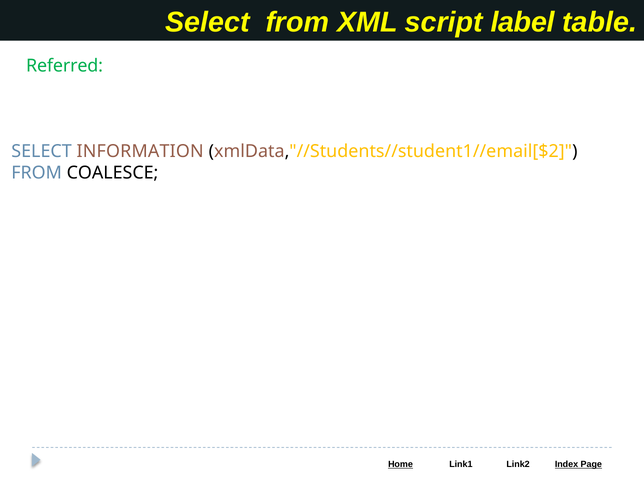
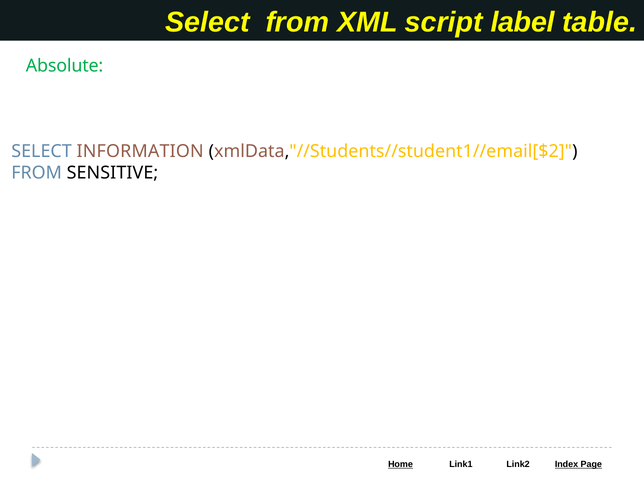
Referred: Referred -> Absolute
COALESCE: COALESCE -> SENSITIVE
